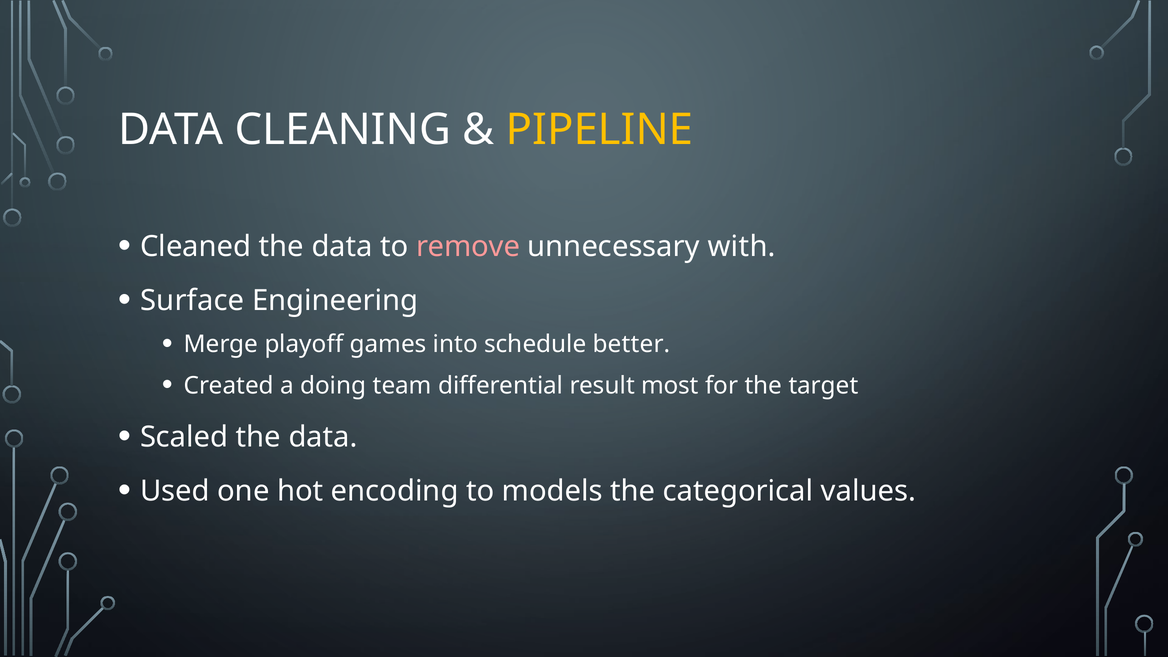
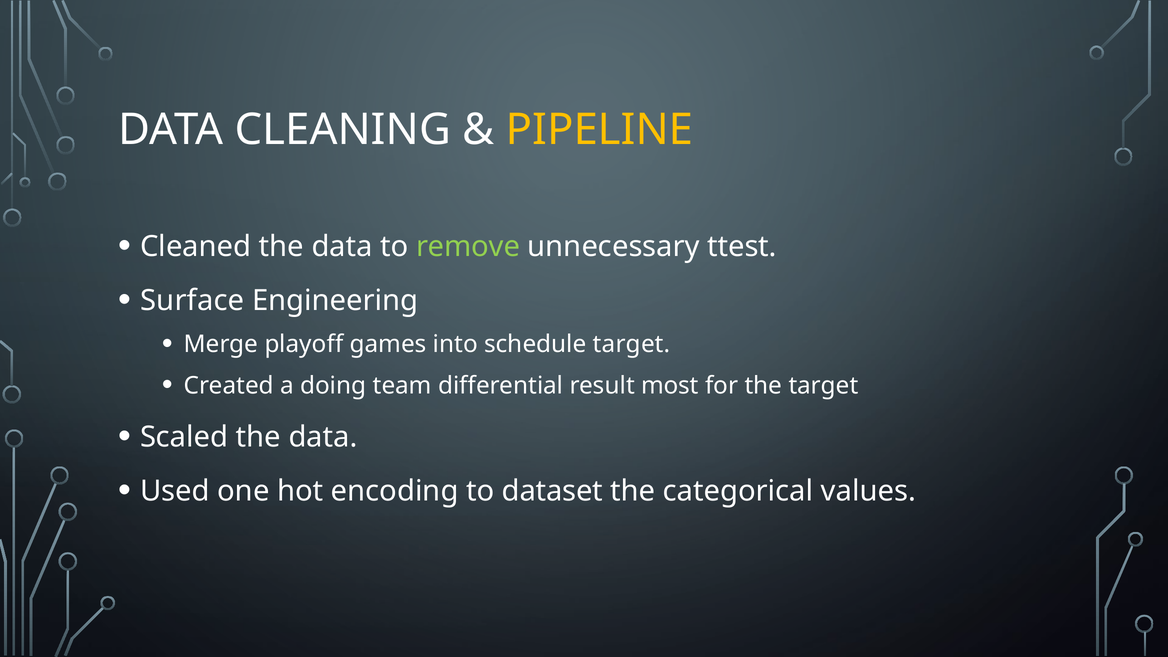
remove colour: pink -> light green
with: with -> ttest
schedule better: better -> target
models: models -> dataset
